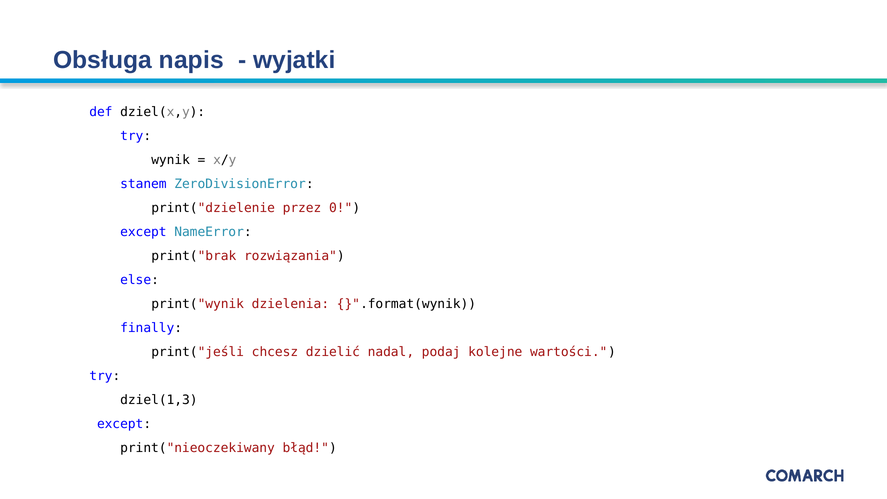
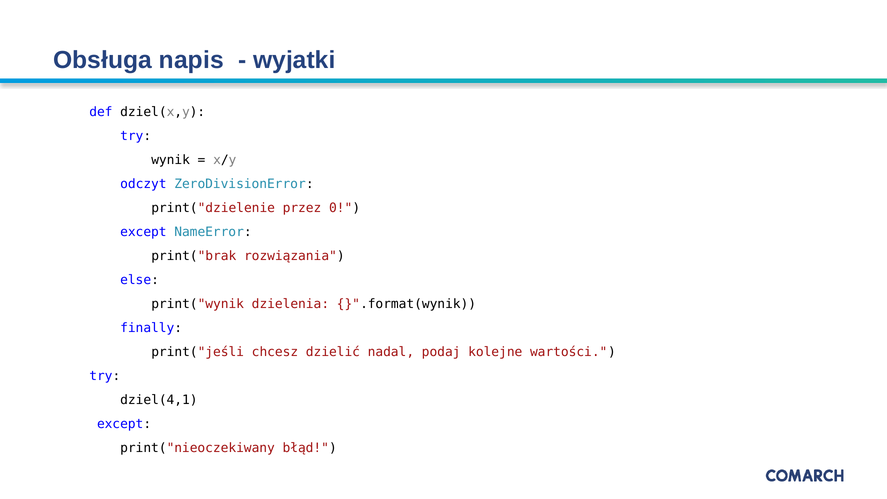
stanem: stanem -> odczyt
dziel(1,3: dziel(1,3 -> dziel(4,1
